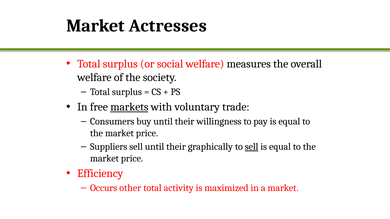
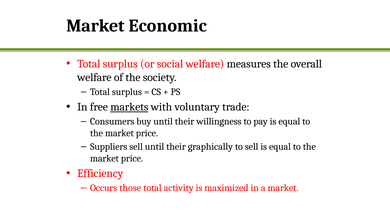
Actresses: Actresses -> Economic
sell at (252, 147) underline: present -> none
other: other -> those
